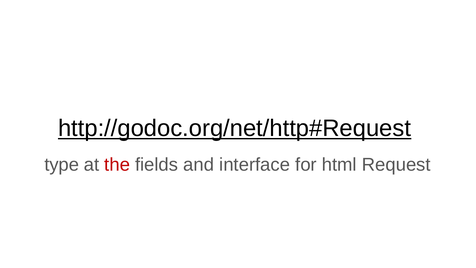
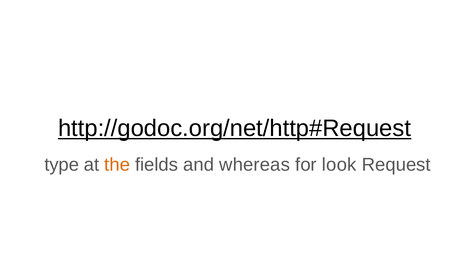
the colour: red -> orange
interface: interface -> whereas
html: html -> look
